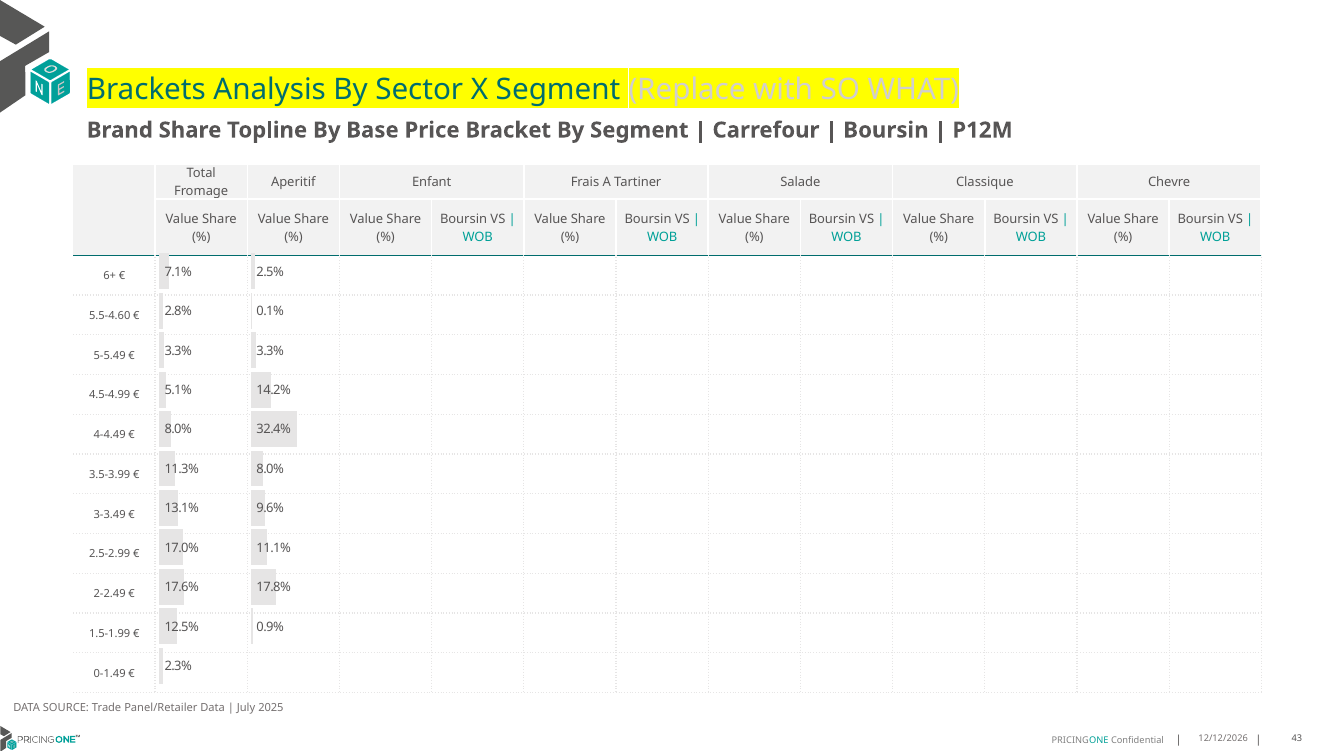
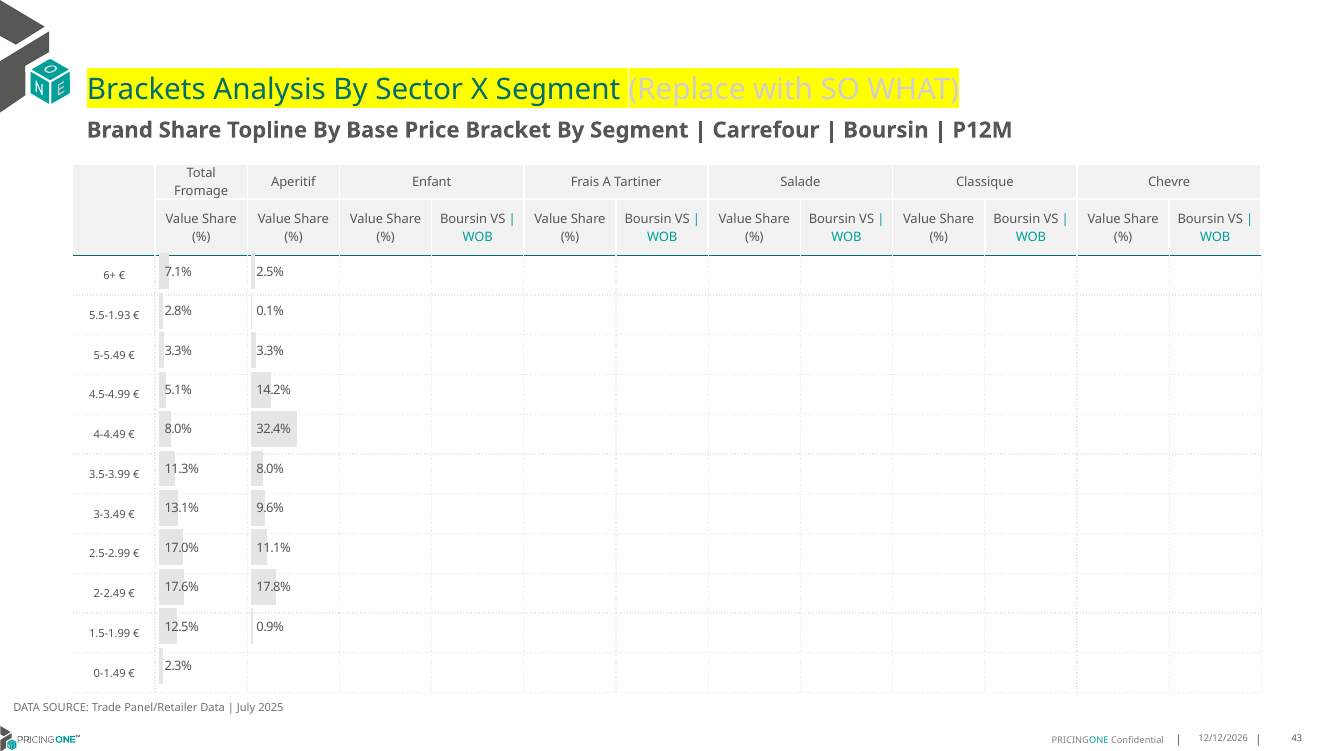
5.5-4.60: 5.5-4.60 -> 5.5-1.93
